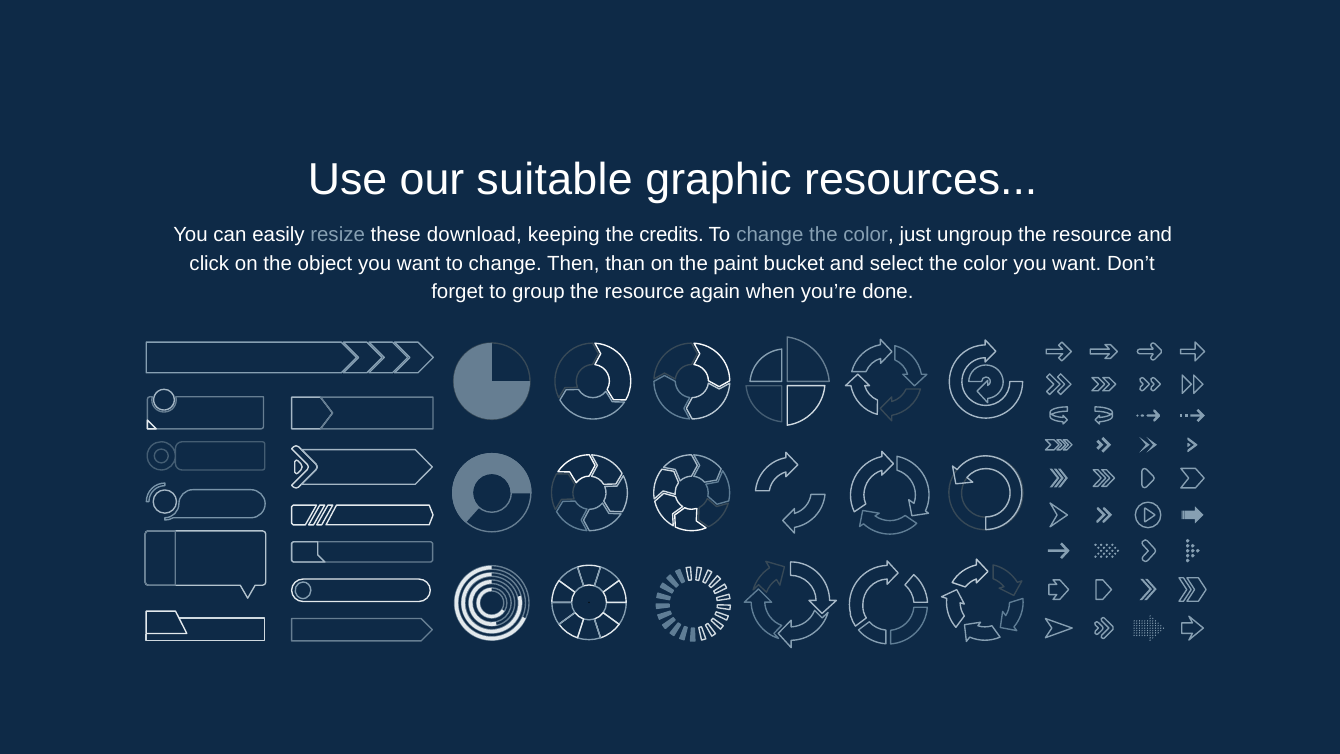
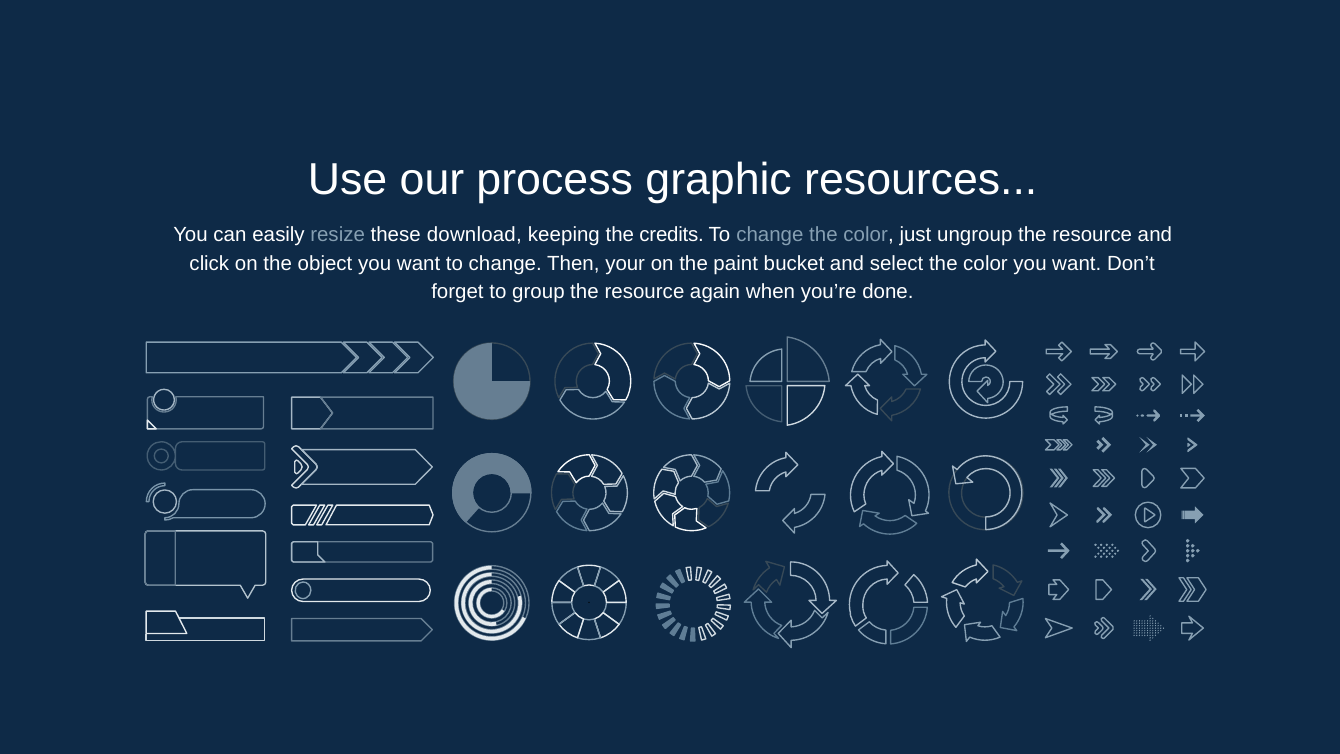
suitable: suitable -> process
than: than -> your
